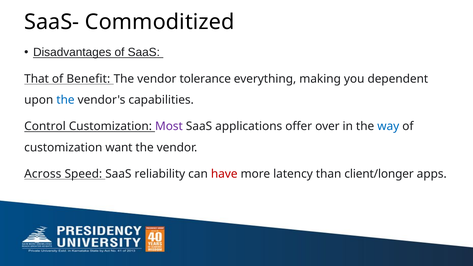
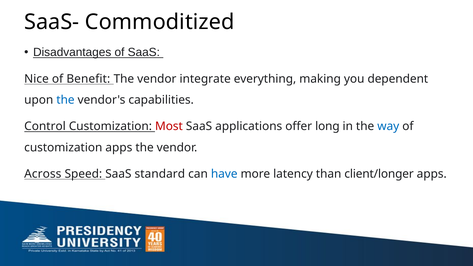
That: That -> Nice
tolerance: tolerance -> integrate
Most colour: purple -> red
over: over -> long
customization want: want -> apps
reliability: reliability -> standard
have colour: red -> blue
